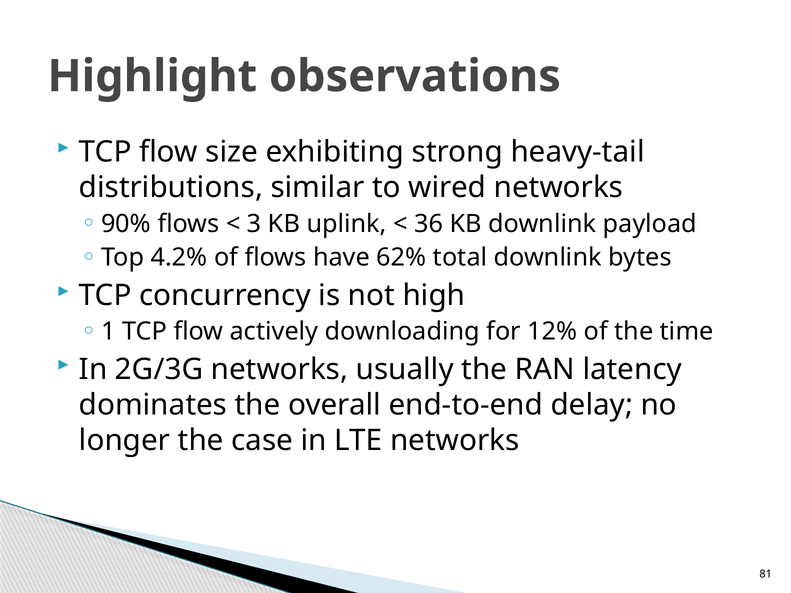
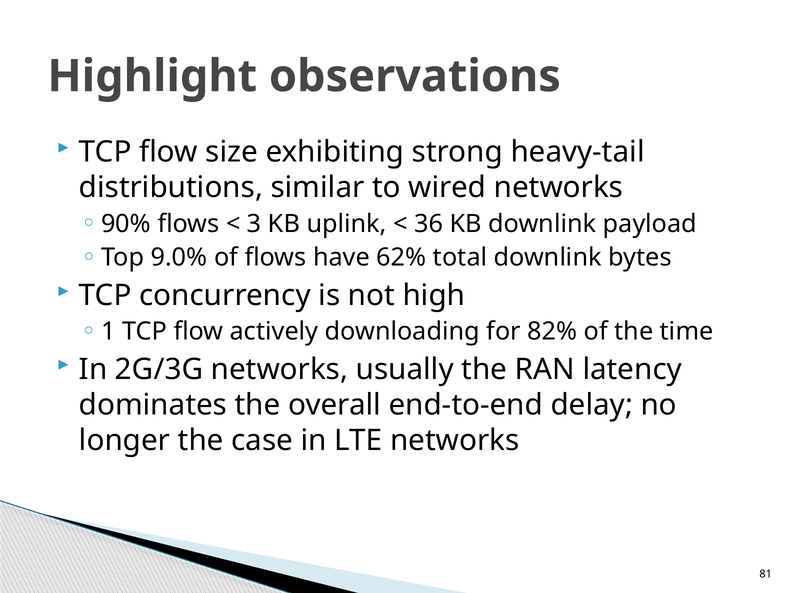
4.2%: 4.2% -> 9.0%
12%: 12% -> 82%
